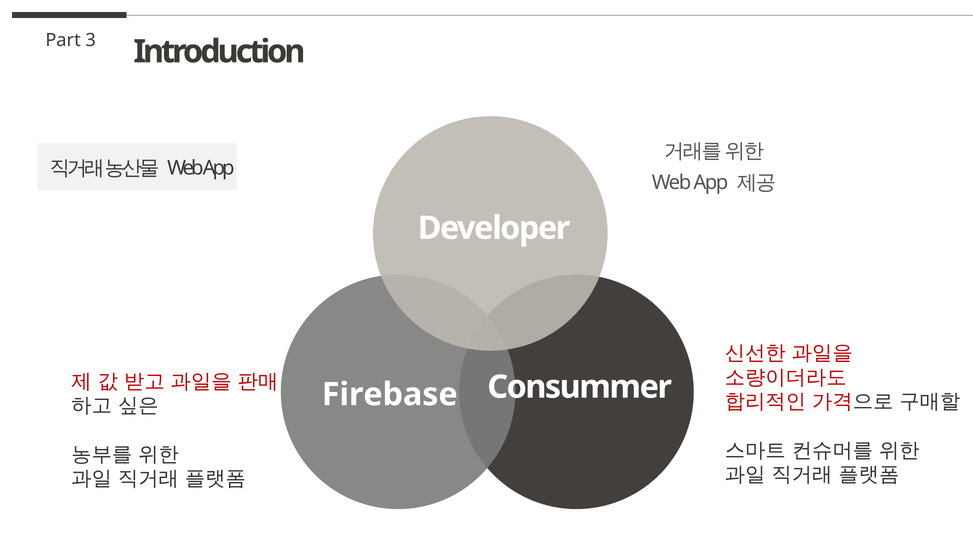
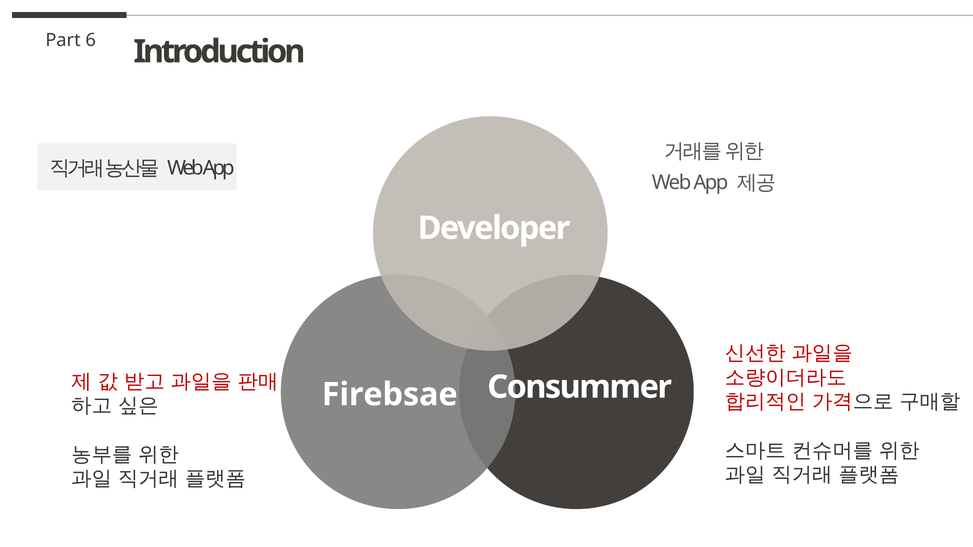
3: 3 -> 6
Firebase: Firebase -> Firebsae
